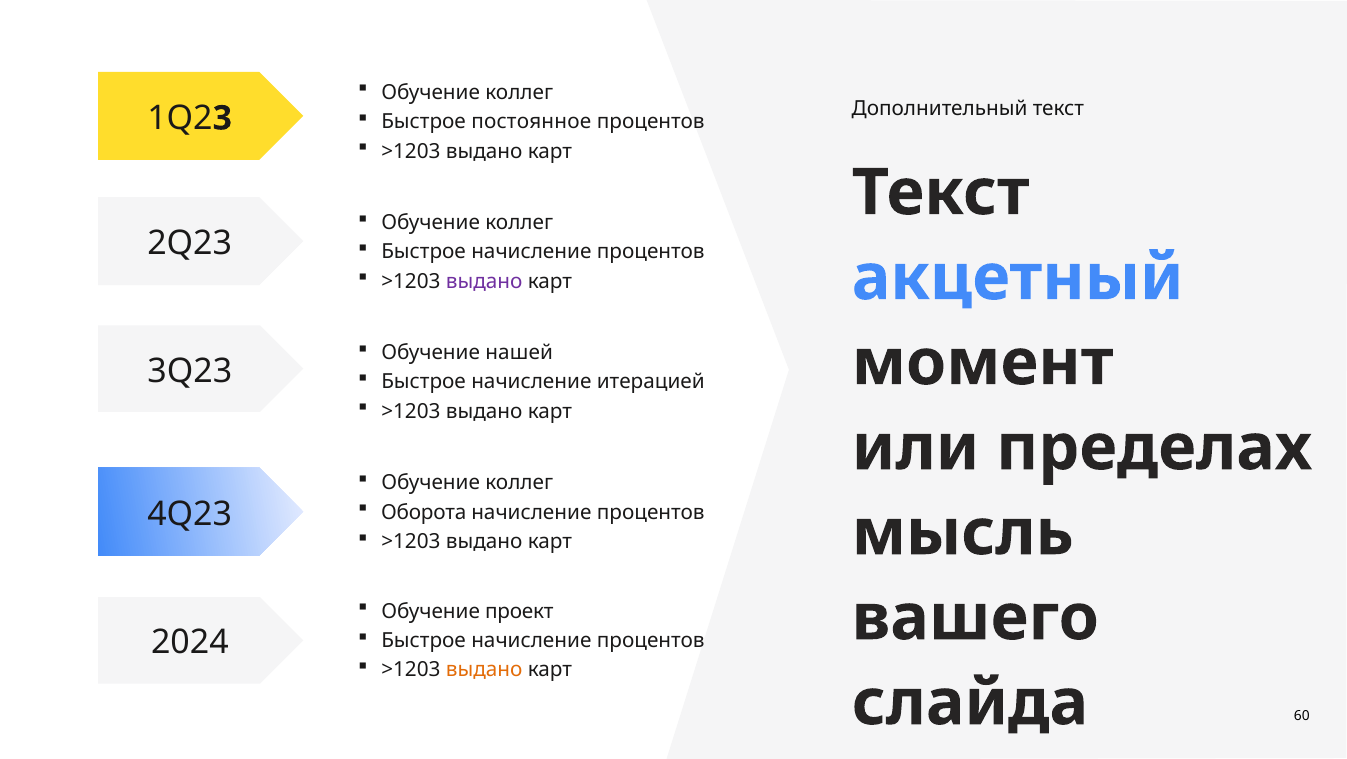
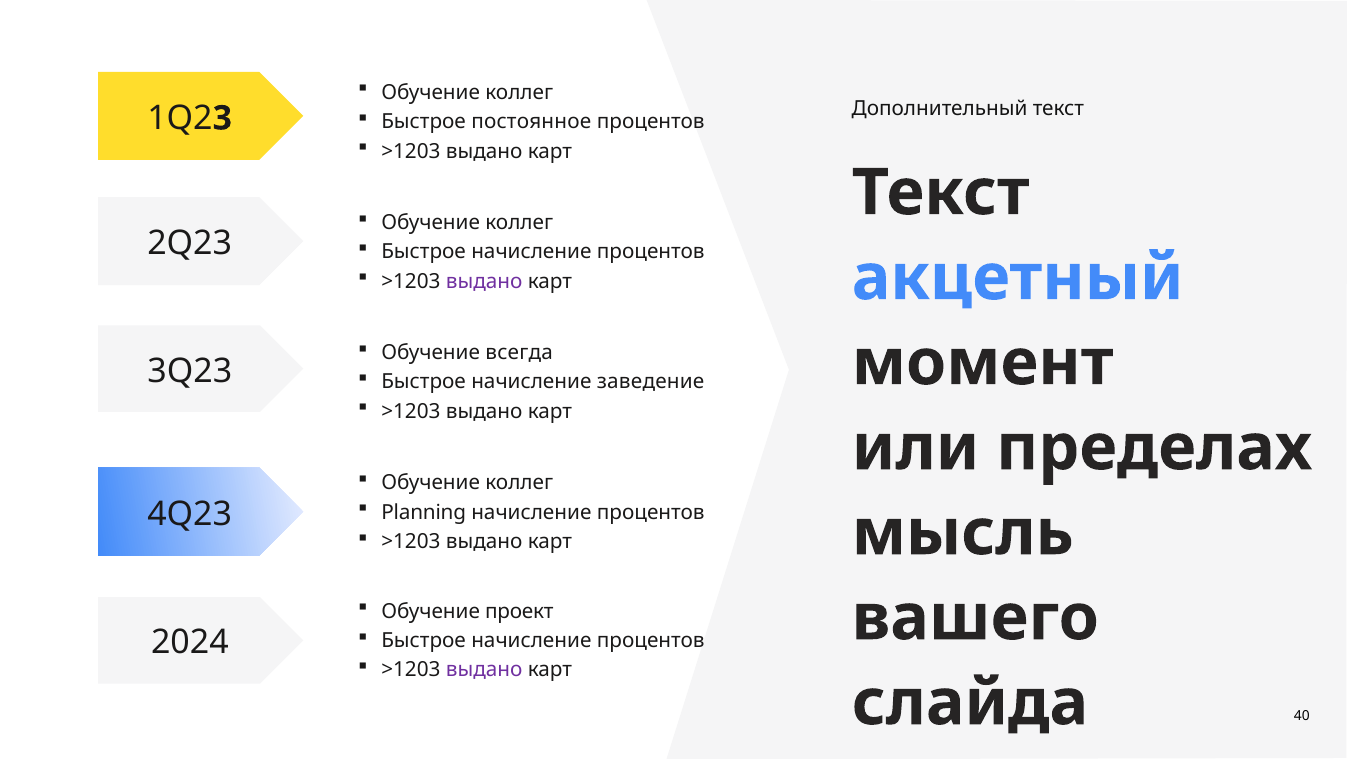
нашей: нашей -> всегда
итерацией: итерацией -> заведение
Оборота: Оборота -> Planning
выдано at (484, 670) colour: orange -> purple
60: 60 -> 40
